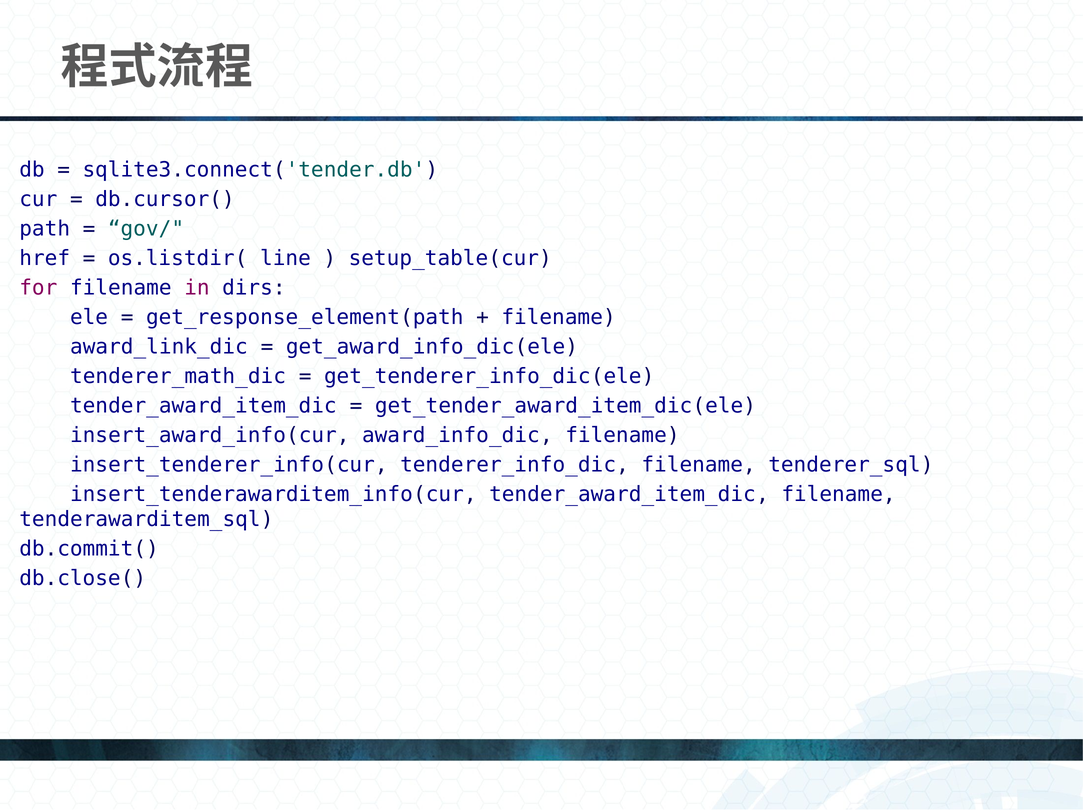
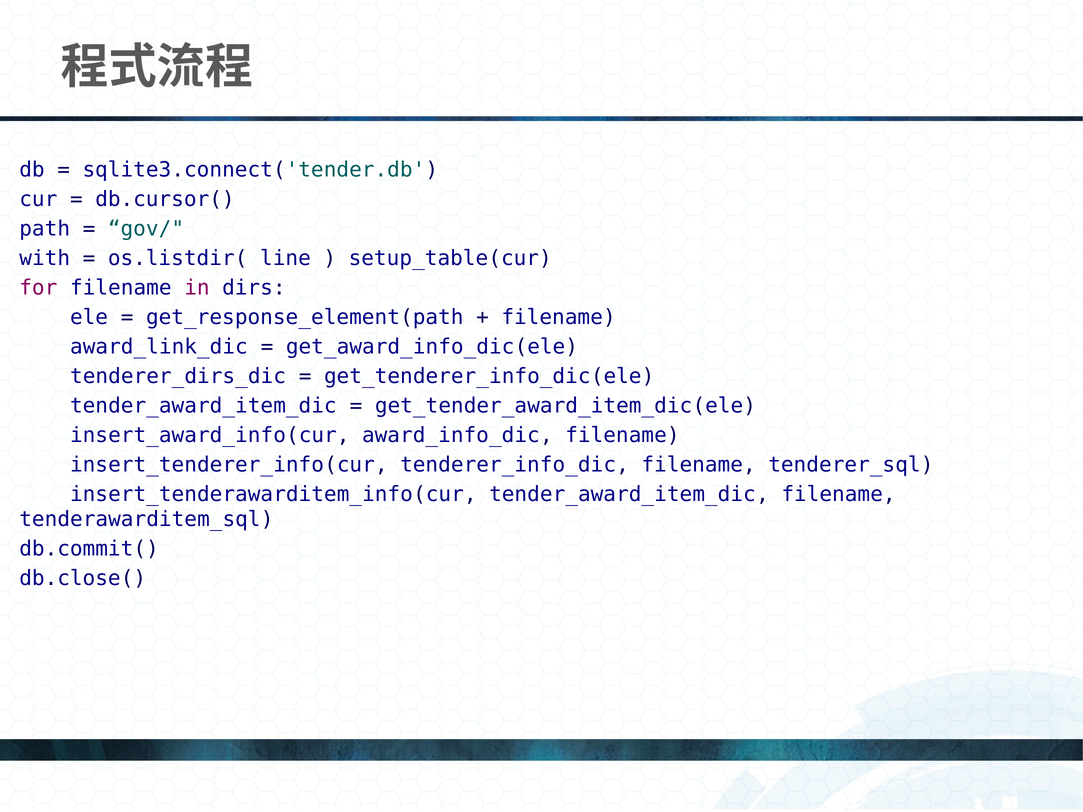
href: href -> with
tenderer_math_dic: tenderer_math_dic -> tenderer_dirs_dic
